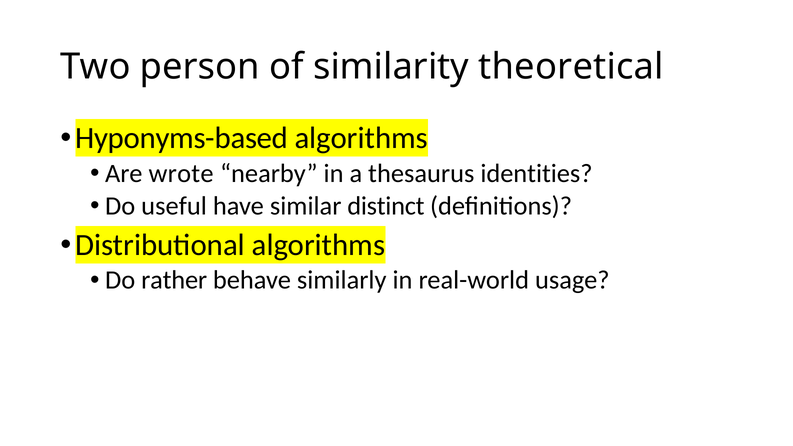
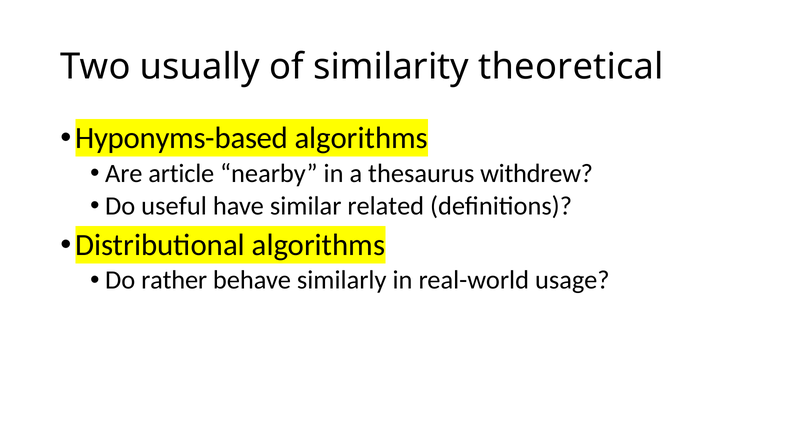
person: person -> usually
wrote: wrote -> article
identities: identities -> withdrew
distinct: distinct -> related
